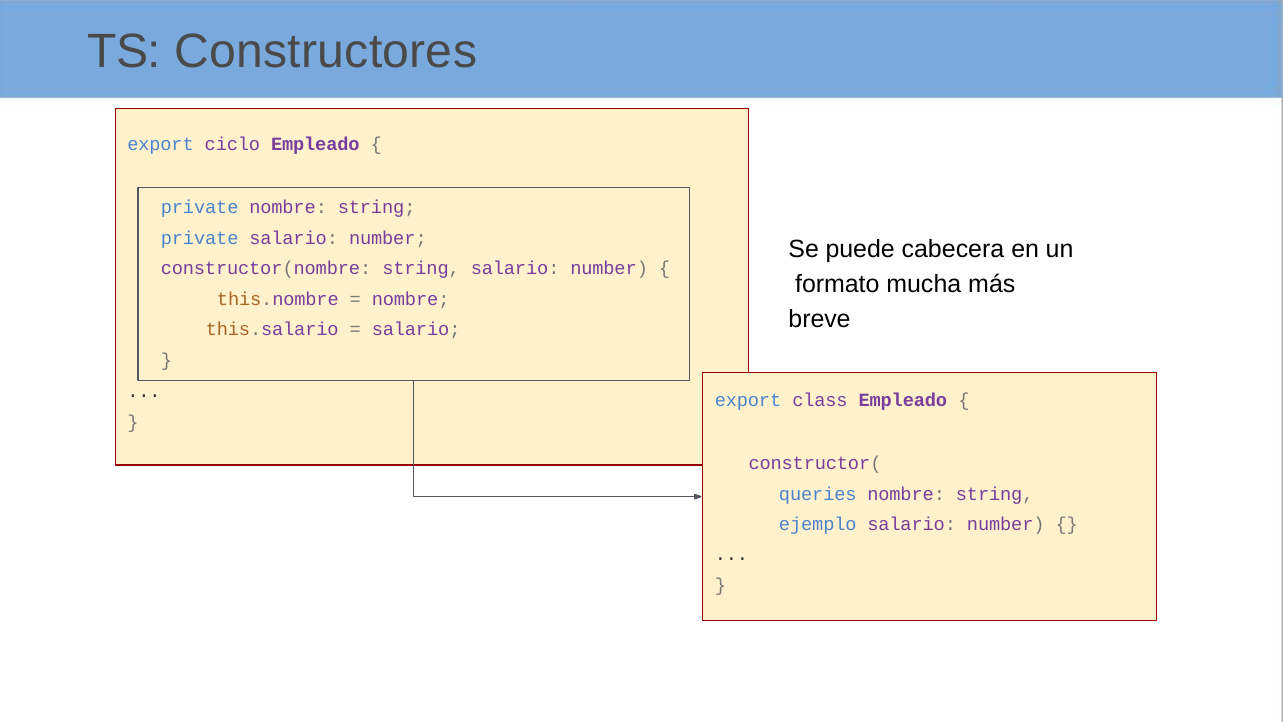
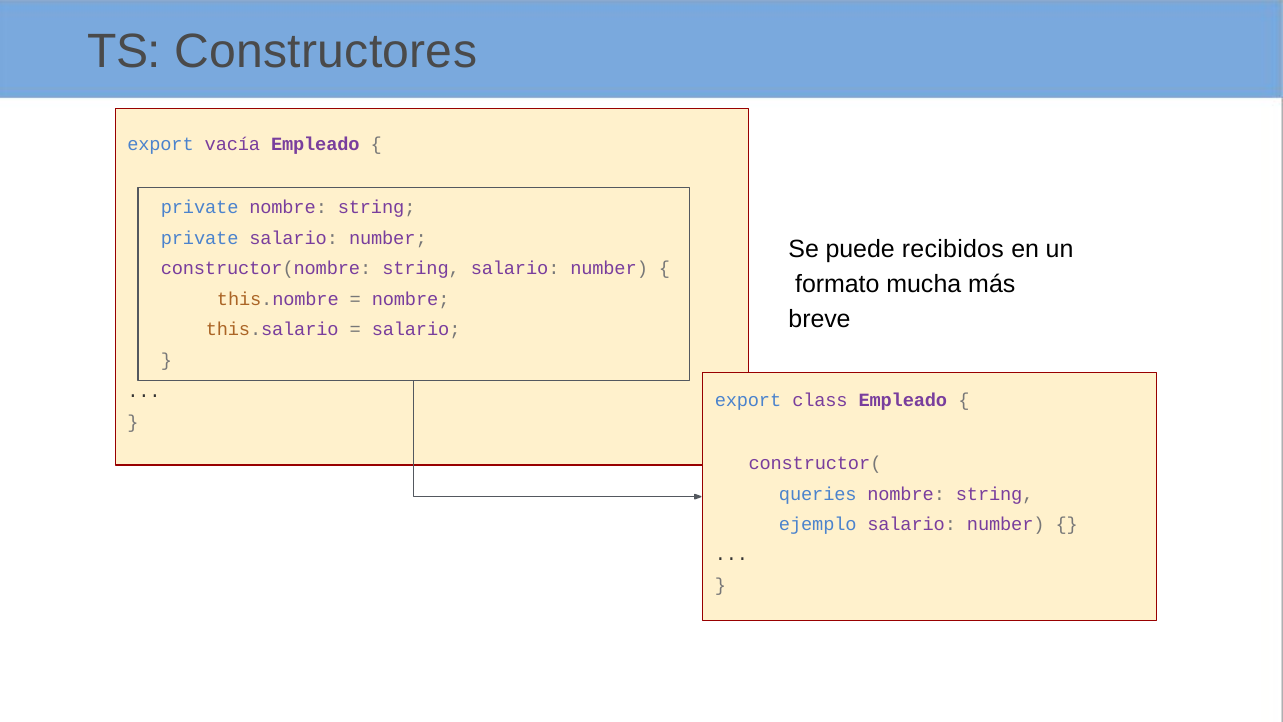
ciclo: ciclo -> vacía
cabecera: cabecera -> recibidos
